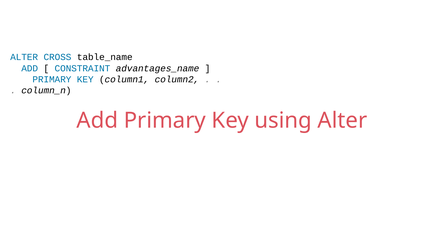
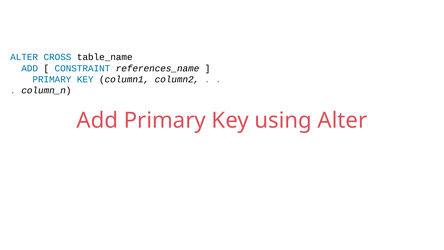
advantages_name: advantages_name -> references_name
